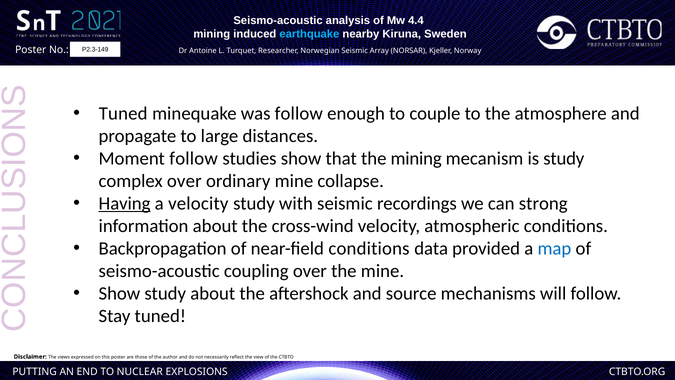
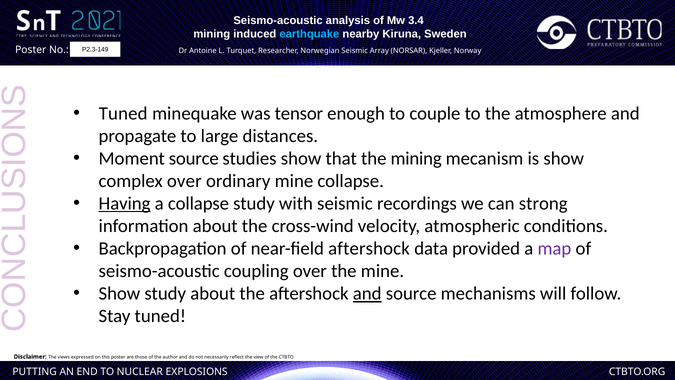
4.4: 4.4 -> 3.4
was follow: follow -> tensor
Moment follow: follow -> source
is study: study -> show
a velocity: velocity -> collapse
near-field conditions: conditions -> aftershock
map colour: blue -> purple
and at (367, 293) underline: none -> present
